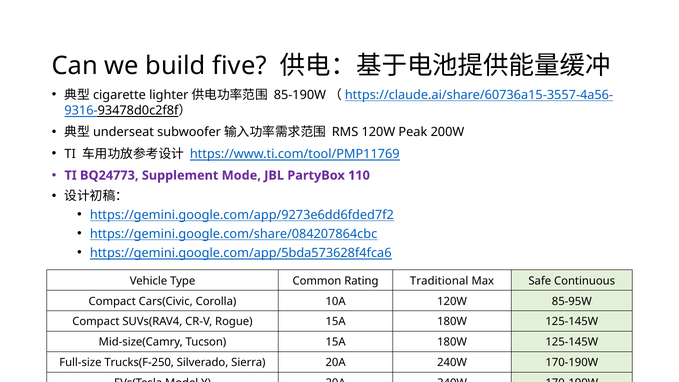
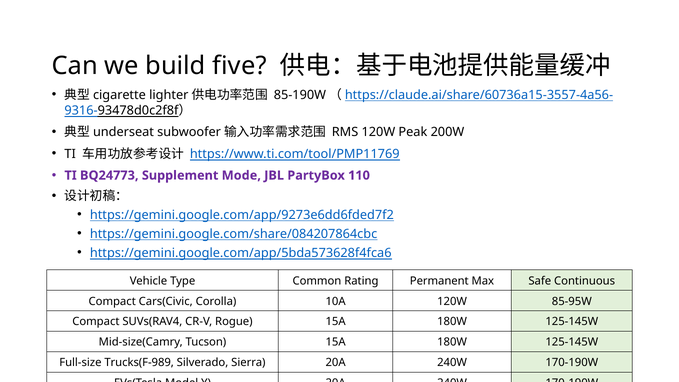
Traditional: Traditional -> Permanent
Trucks(F-250: Trucks(F-250 -> Trucks(F-989
